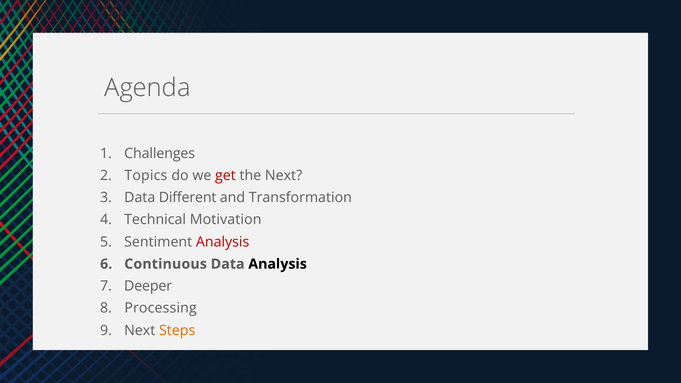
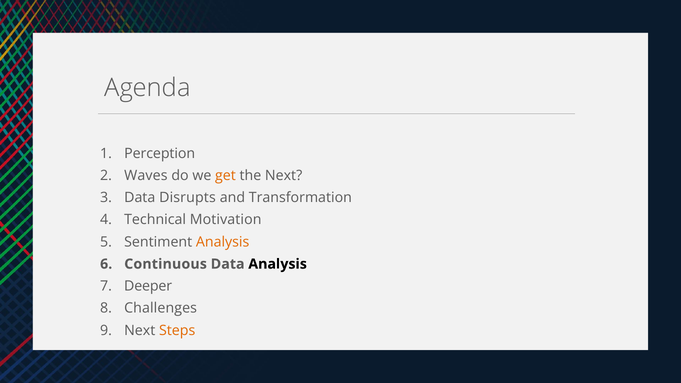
Challenges: Challenges -> Perception
Topics: Topics -> Waves
get colour: red -> orange
Different: Different -> Disrupts
Analysis at (223, 242) colour: red -> orange
Processing: Processing -> Challenges
